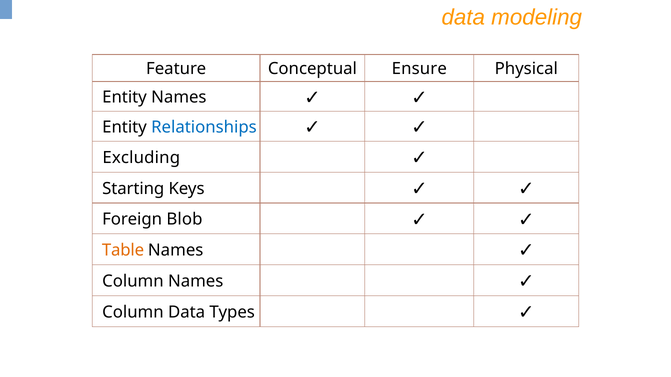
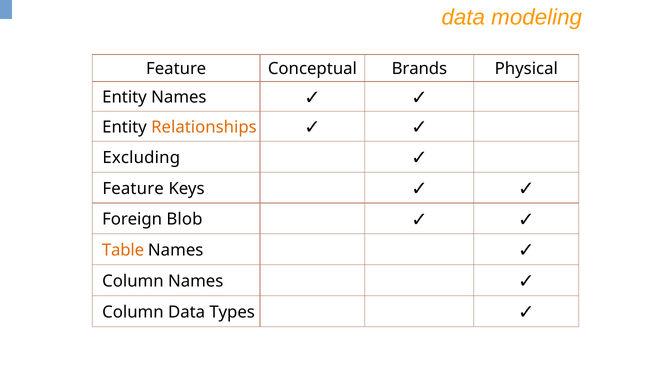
Ensure: Ensure -> Brands
Relationships colour: blue -> orange
Starting at (133, 189): Starting -> Feature
